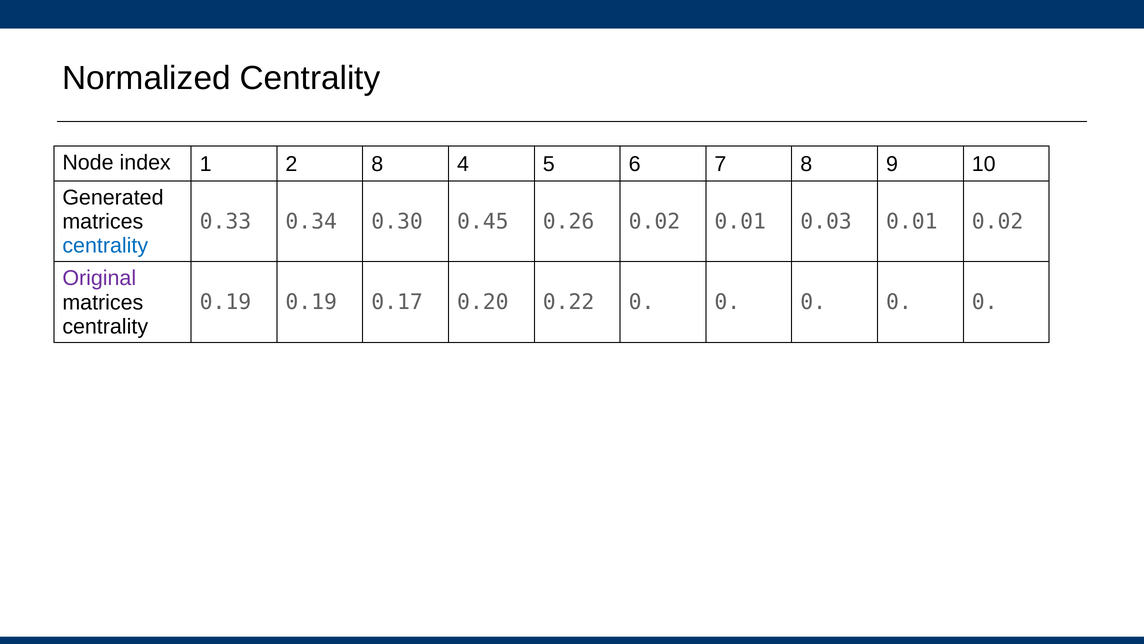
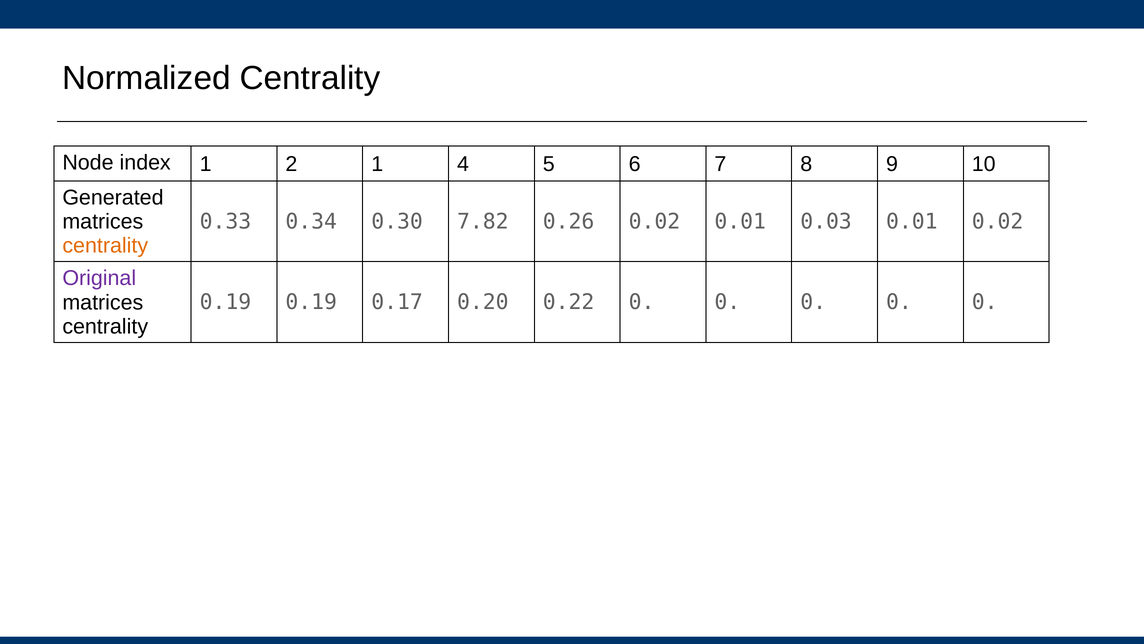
2 8: 8 -> 1
0.45: 0.45 -> 7.82
centrality at (105, 246) colour: blue -> orange
